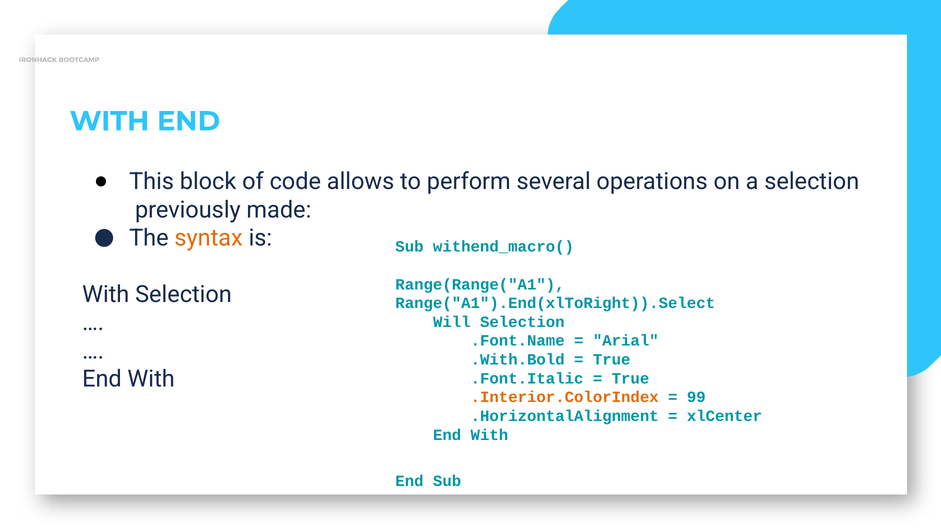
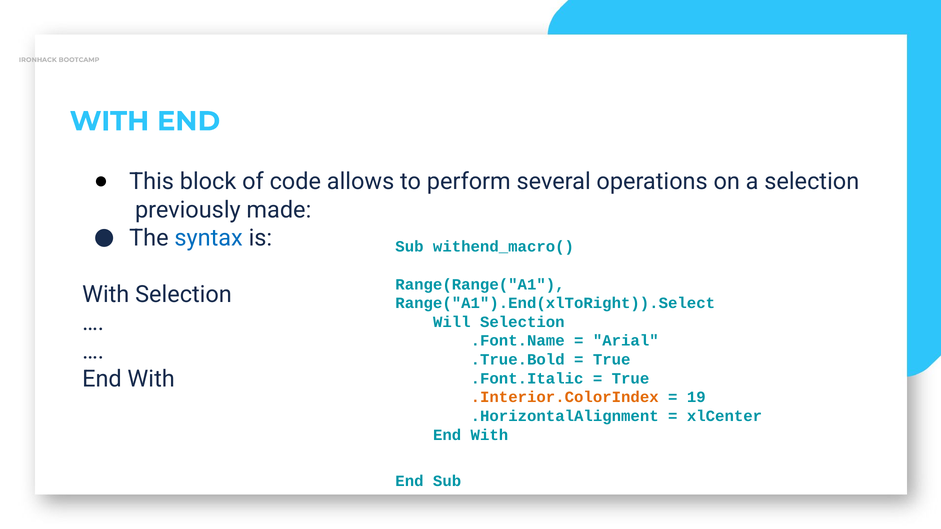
syntax colour: orange -> blue
.With.Bold: .With.Bold -> .True.Bold
99: 99 -> 19
